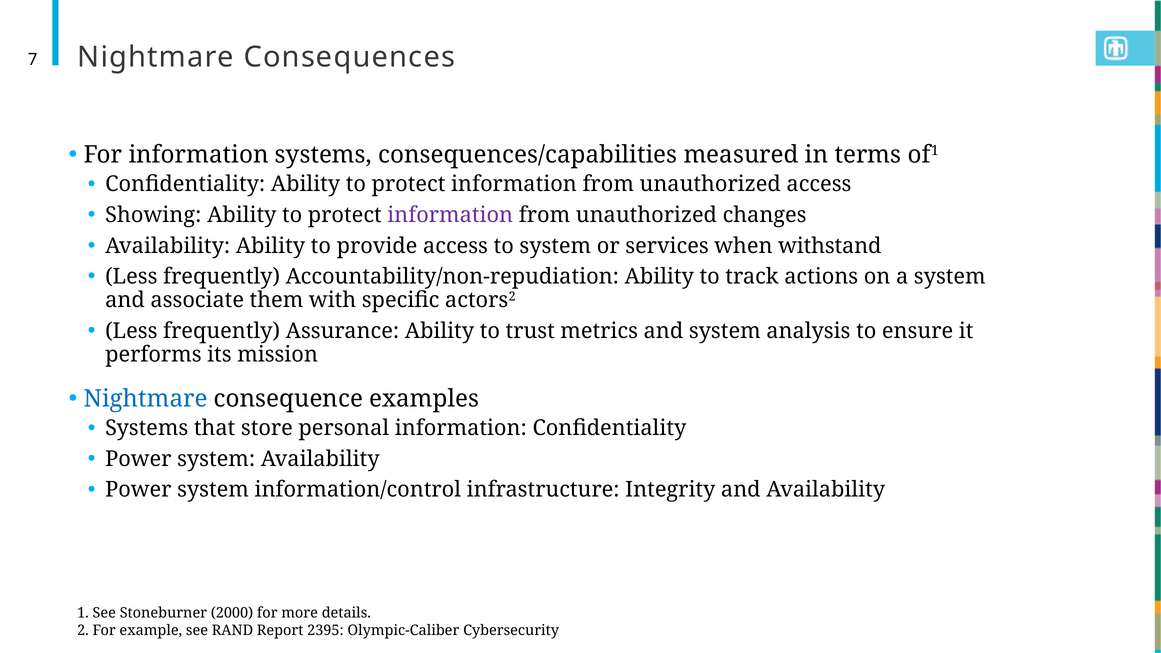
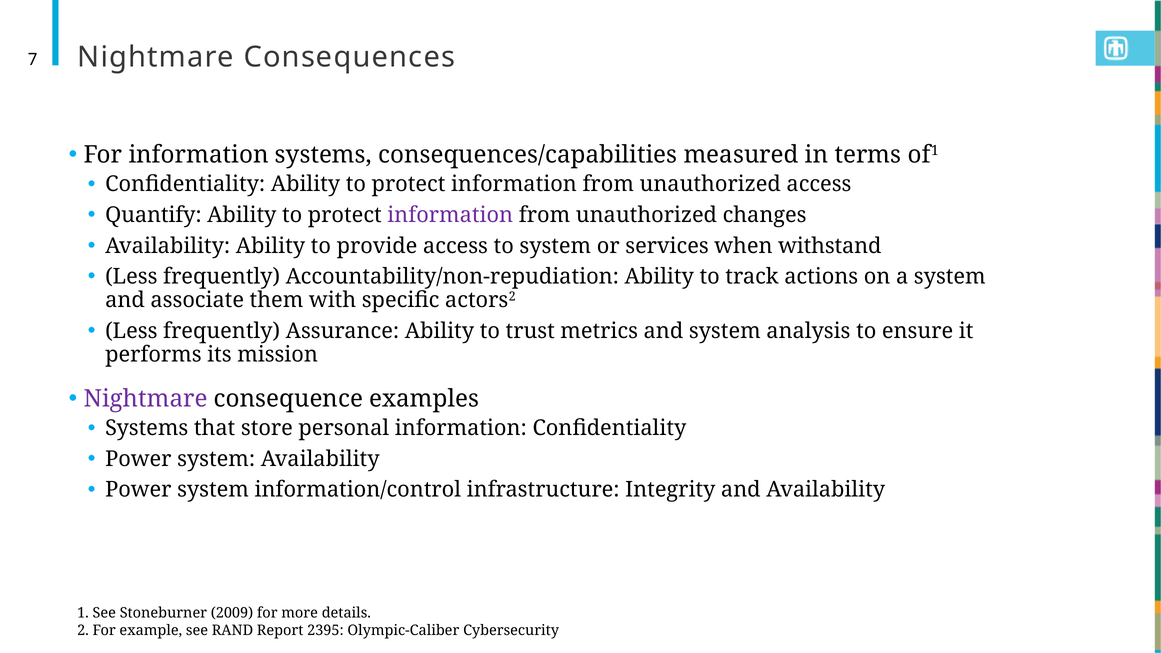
Showing: Showing -> Quantify
Nightmare at (146, 399) colour: blue -> purple
2000: 2000 -> 2009
